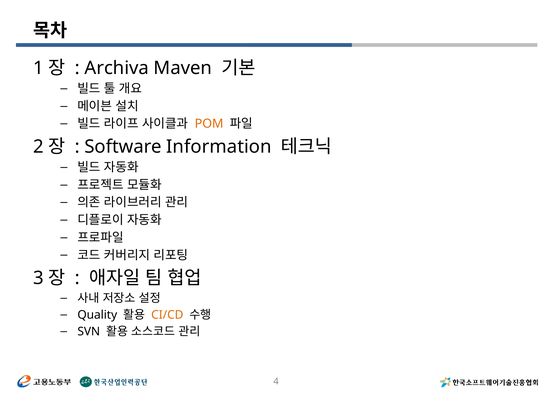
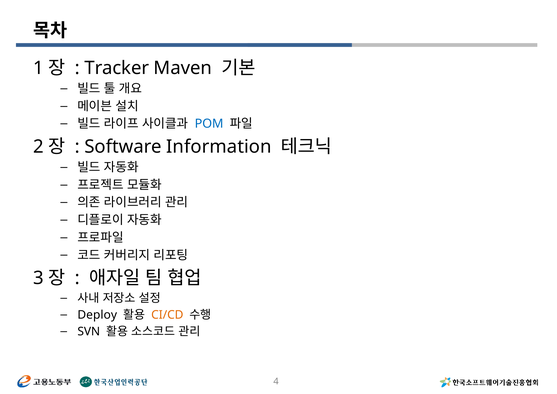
Archiva: Archiva -> Tracker
POM colour: orange -> blue
Quality: Quality -> Deploy
